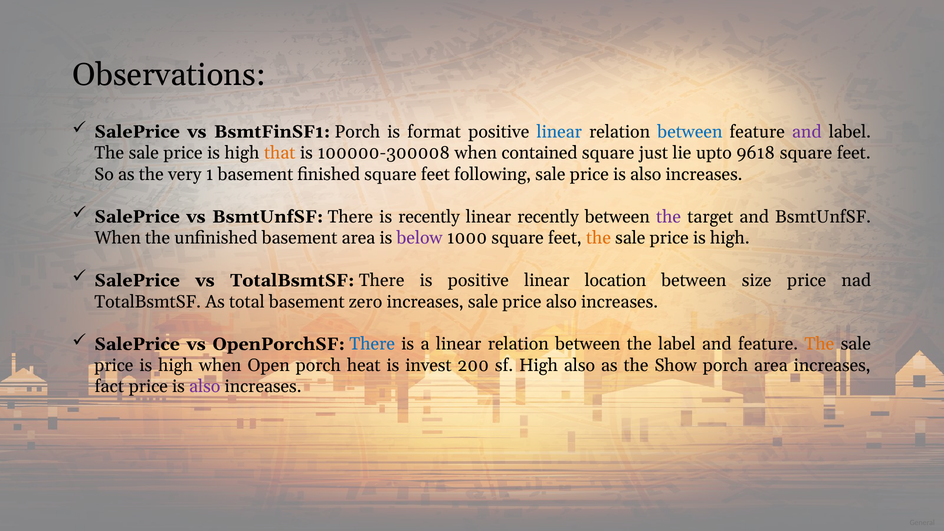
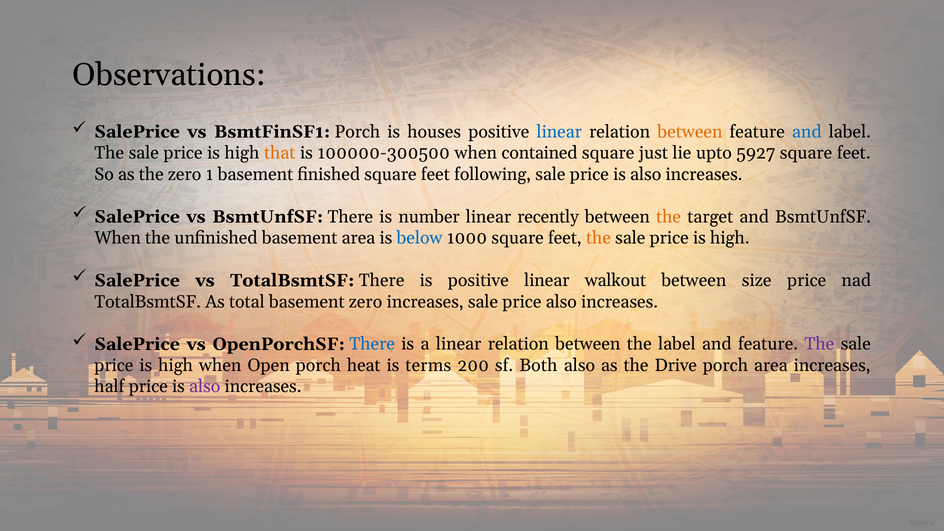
format: format -> houses
between at (690, 132) colour: blue -> orange
and at (807, 132) colour: purple -> blue
100000-300008: 100000-300008 -> 100000-300500
9618: 9618 -> 5927
the very: very -> zero
is recently: recently -> number
the at (669, 217) colour: purple -> orange
below colour: purple -> blue
location: location -> walkout
The at (819, 344) colour: orange -> purple
invest: invest -> terms
sf High: High -> Both
Show: Show -> Drive
fact: fact -> half
